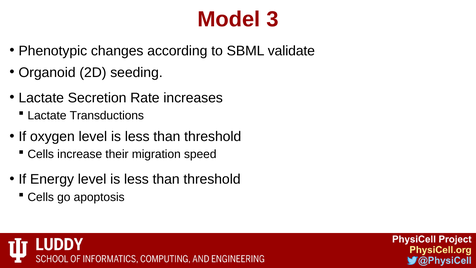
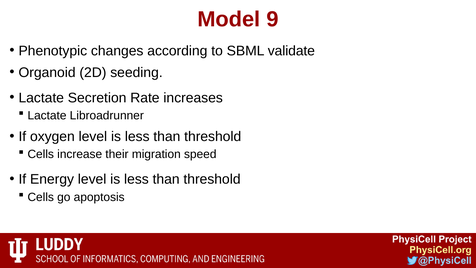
3: 3 -> 9
Transductions: Transductions -> Libroadrunner
